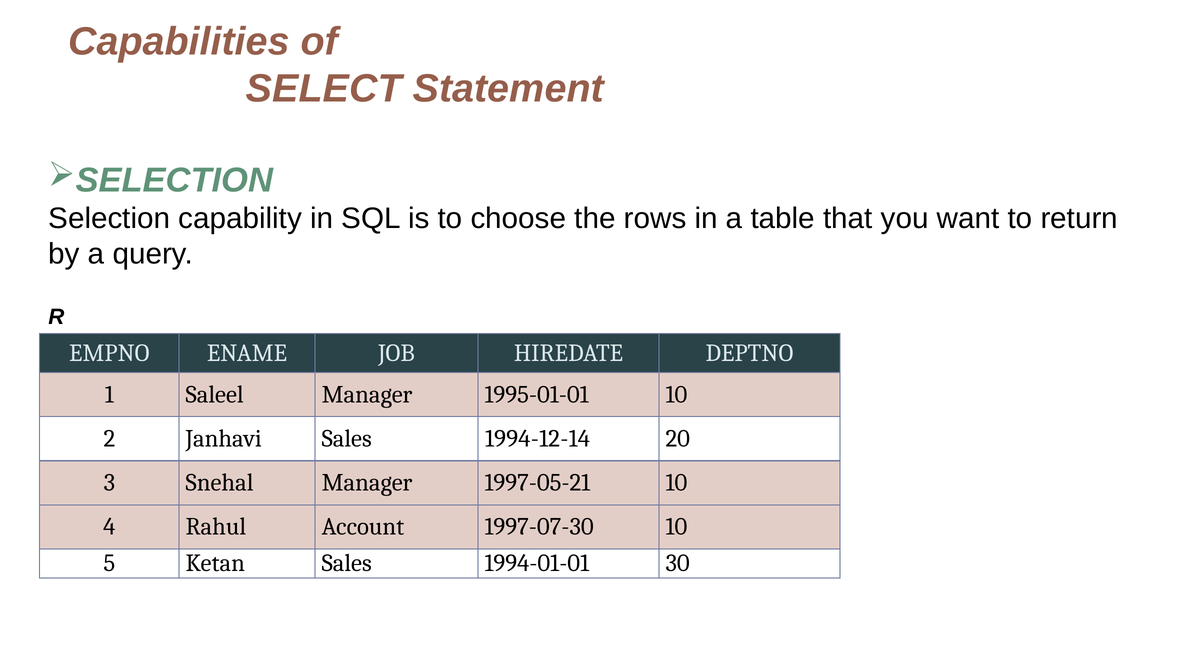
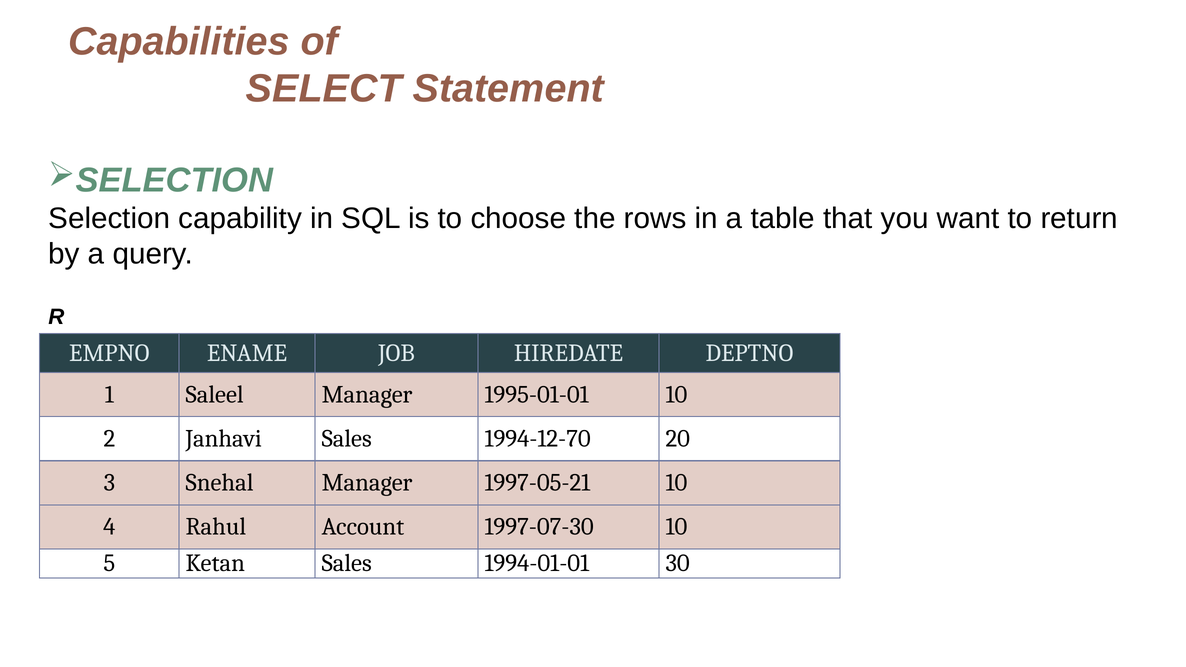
1994-12-14: 1994-12-14 -> 1994-12-70
